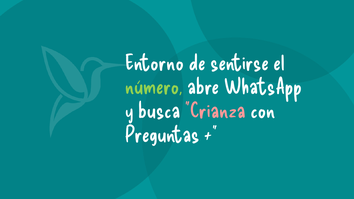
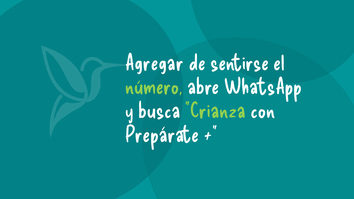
Entorno: Entorno -> Agregar
Crianza colour: pink -> light green
Preguntas: Preguntas -> Prepárate
